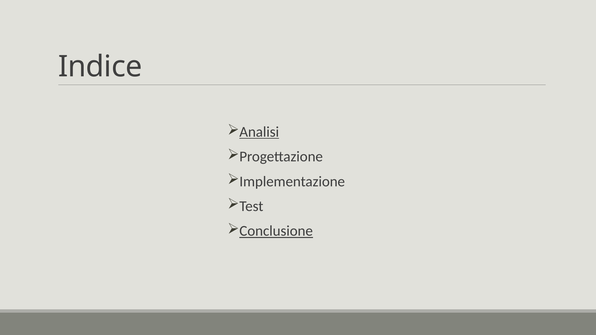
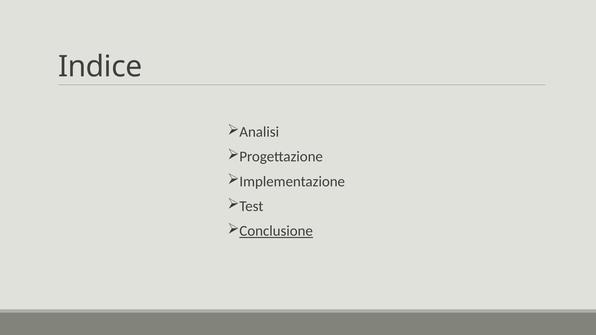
Analisi underline: present -> none
